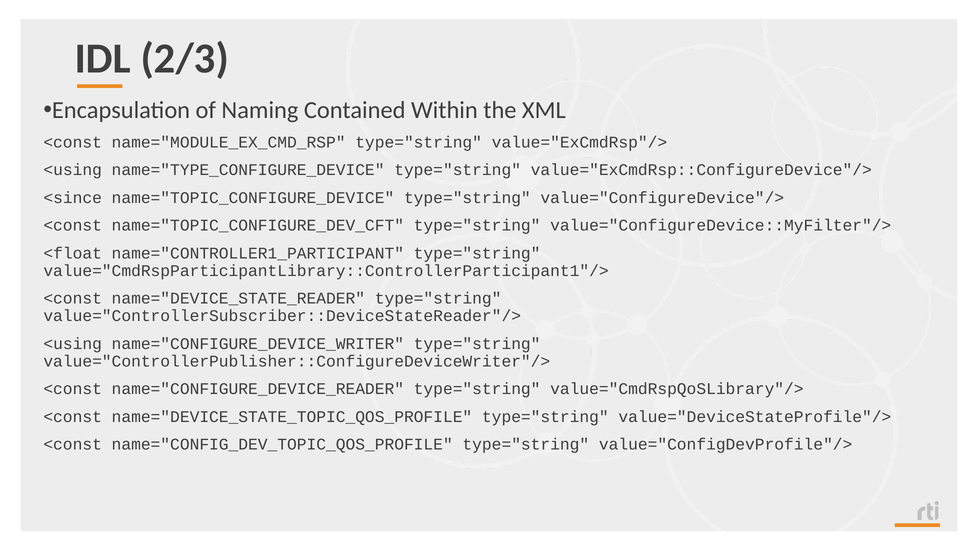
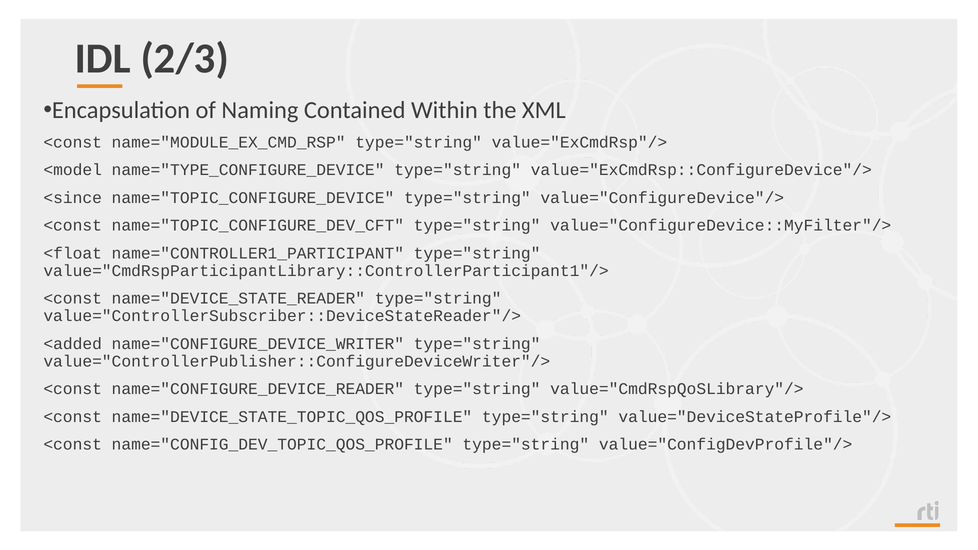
<using at (73, 170): <using -> <model
<using at (73, 344): <using -> <added
